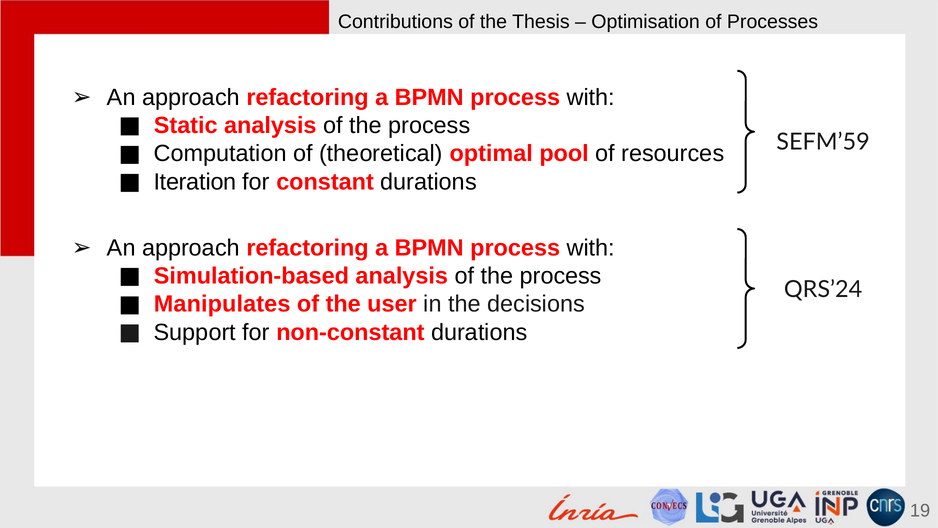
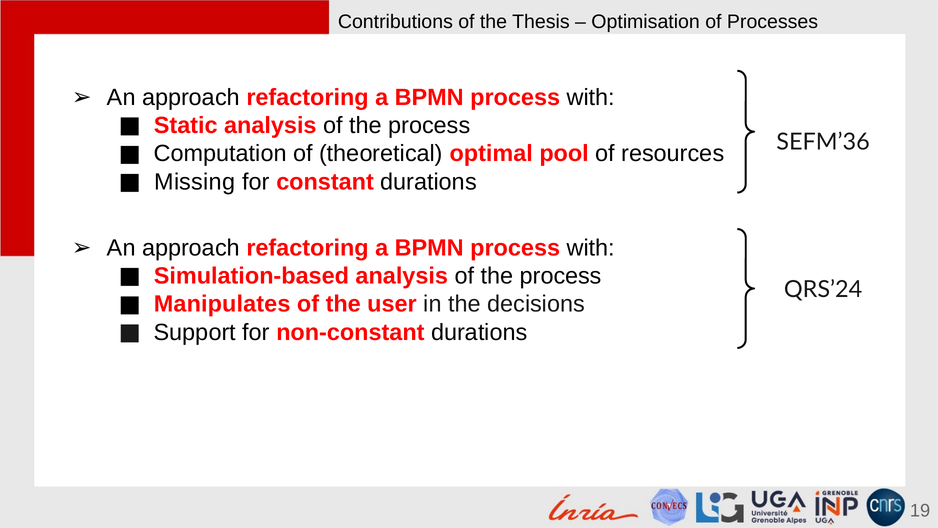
SEFM’59: SEFM’59 -> SEFM’36
Iteration: Iteration -> Missing
